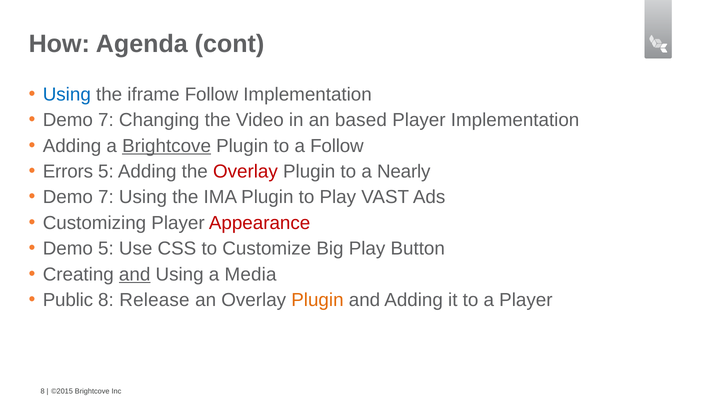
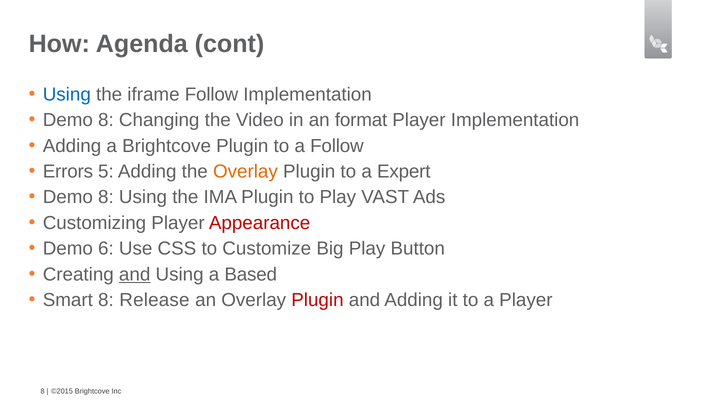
7 at (106, 120): 7 -> 8
based: based -> format
Brightcove at (167, 146) underline: present -> none
Overlay at (245, 172) colour: red -> orange
Nearly: Nearly -> Expert
7 at (106, 197): 7 -> 8
Demo 5: 5 -> 6
Media: Media -> Based
Public: Public -> Smart
Plugin at (317, 300) colour: orange -> red
